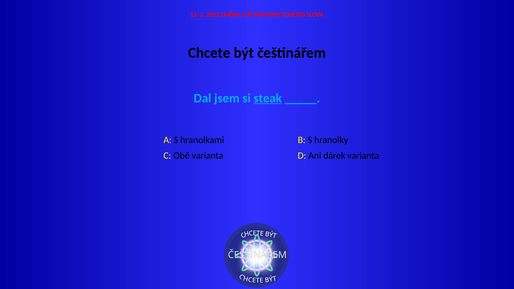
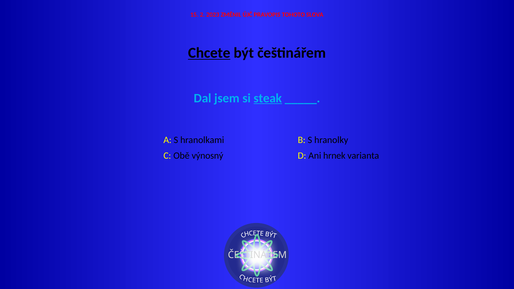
Chcete underline: none -> present
Obě varianta: varianta -> výnosný
dárek: dárek -> hrnek
